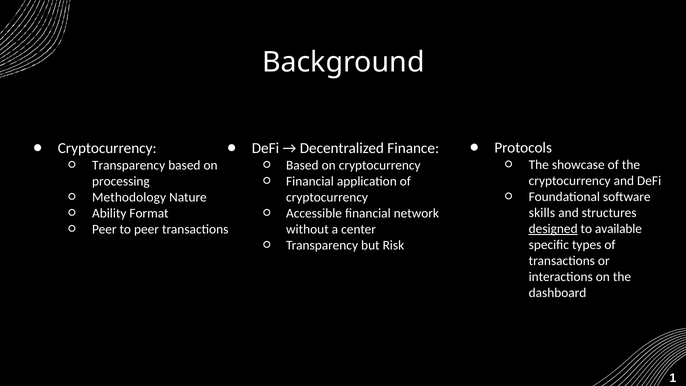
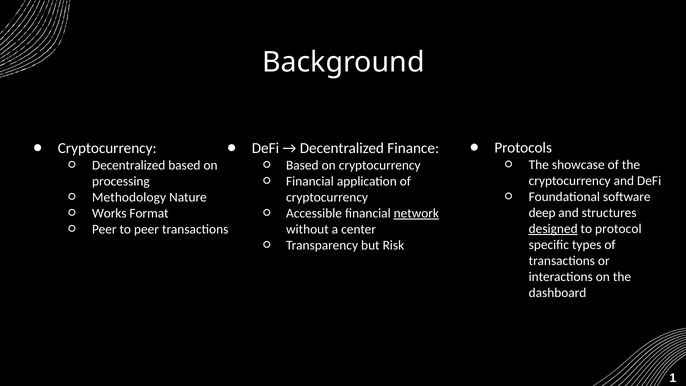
Transparency at (129, 165): Transparency -> Decentralized
Ability: Ability -> Works
network underline: none -> present
skills: skills -> deep
available: available -> protocol
